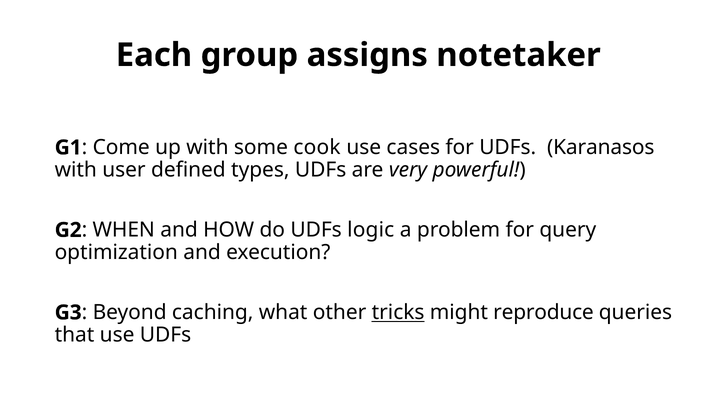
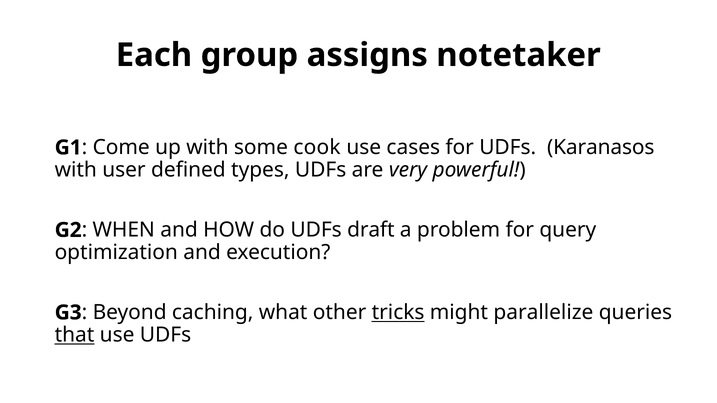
logic: logic -> draft
reproduce: reproduce -> parallelize
that underline: none -> present
